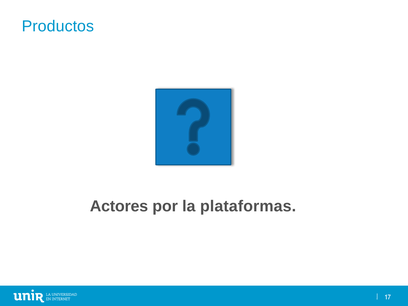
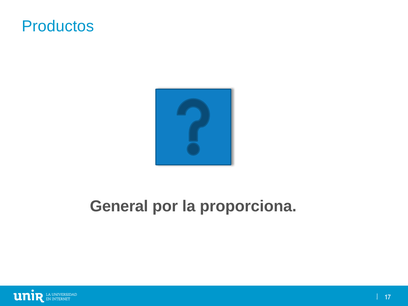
Actores: Actores -> General
plataformas: plataformas -> proporciona
